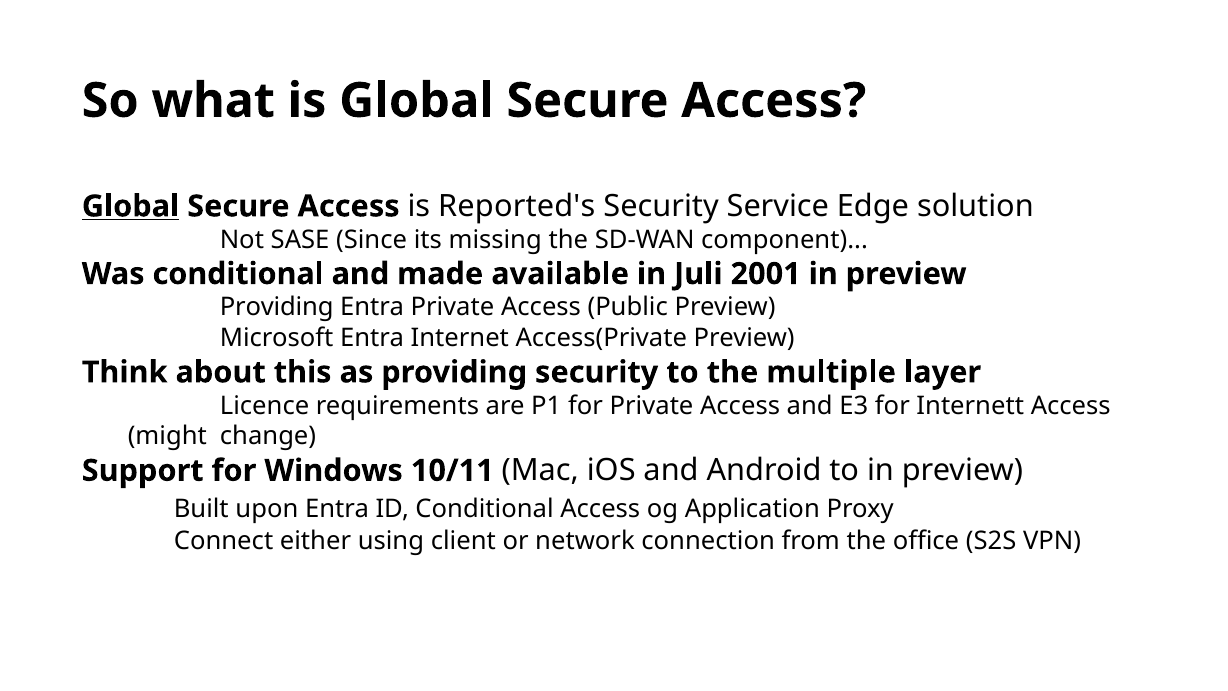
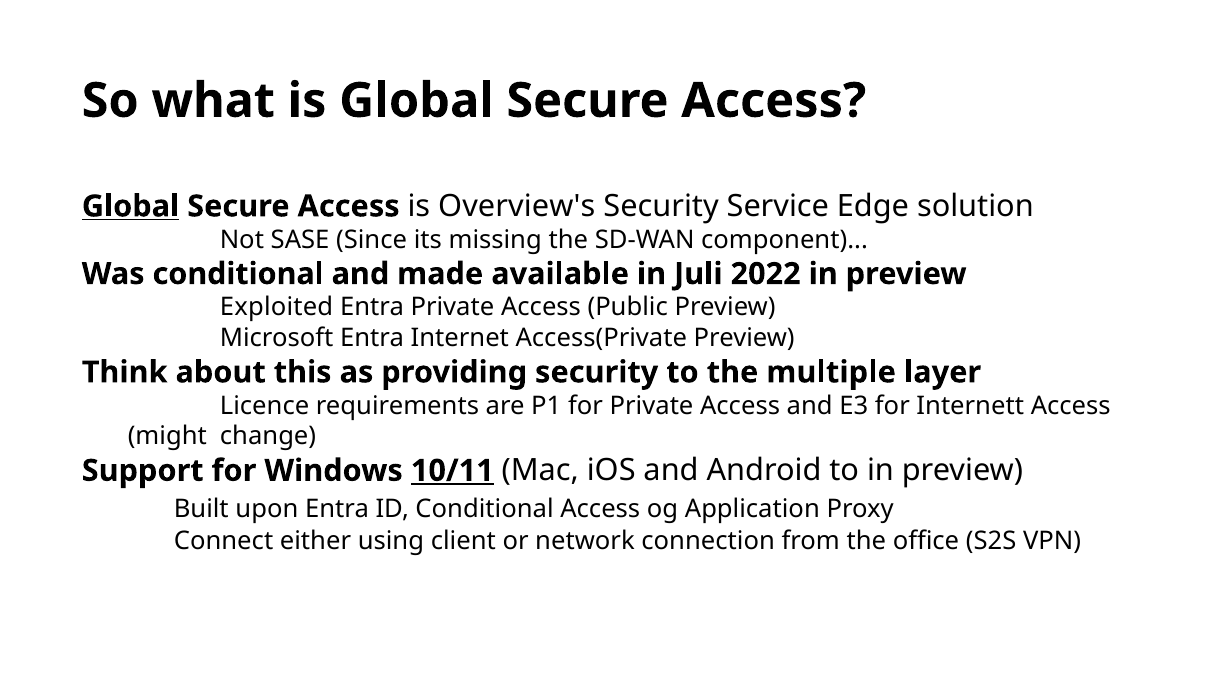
Reported's: Reported's -> Overview's
2001: 2001 -> 2022
Providing at (277, 307): Providing -> Exploited
10/11 underline: none -> present
